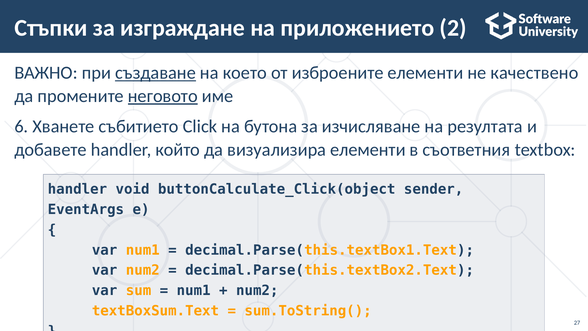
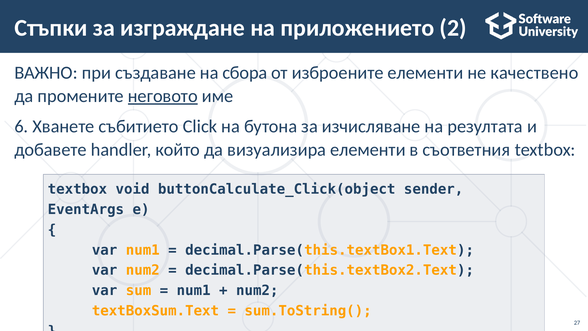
създаване underline: present -> none
което: което -> сбора
handler at (77, 189): handler -> textbox
